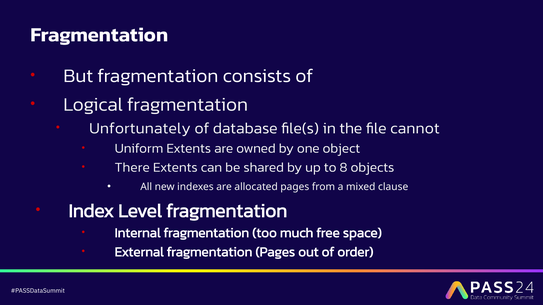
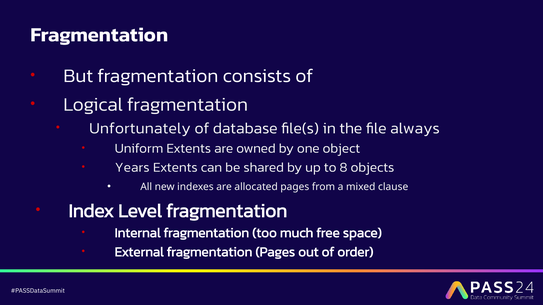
cannot: cannot -> always
There: There -> Years
